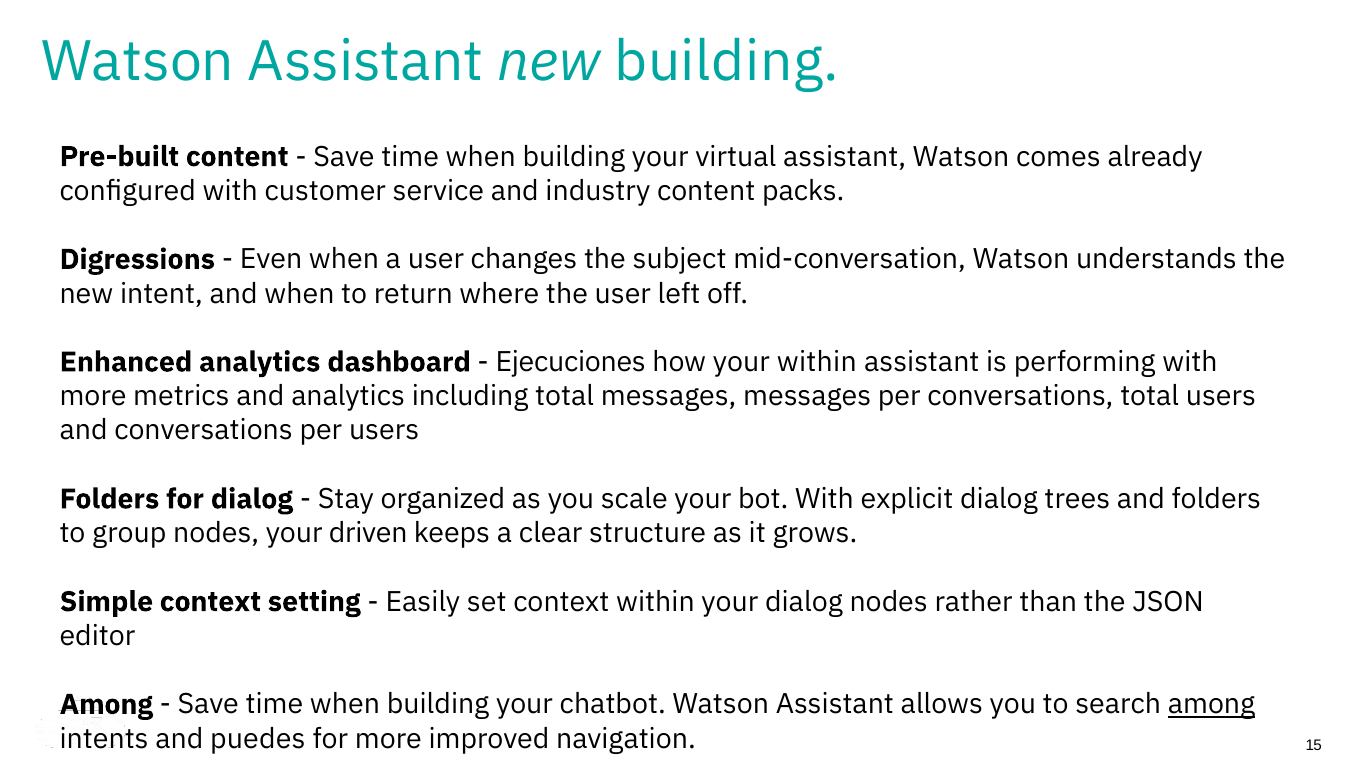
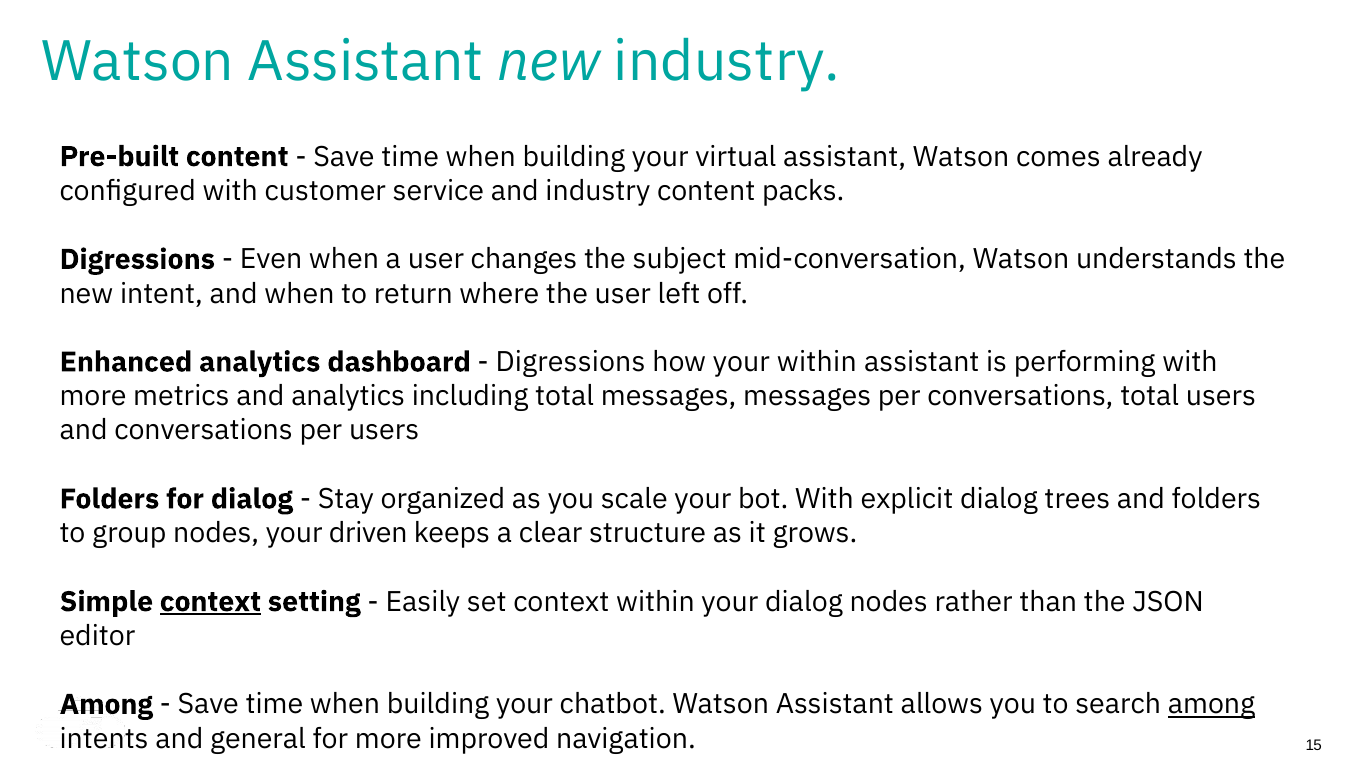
new building: building -> industry
Ejecuciones at (571, 362): Ejecuciones -> Digressions
context at (210, 601) underline: none -> present
puedes: puedes -> general
